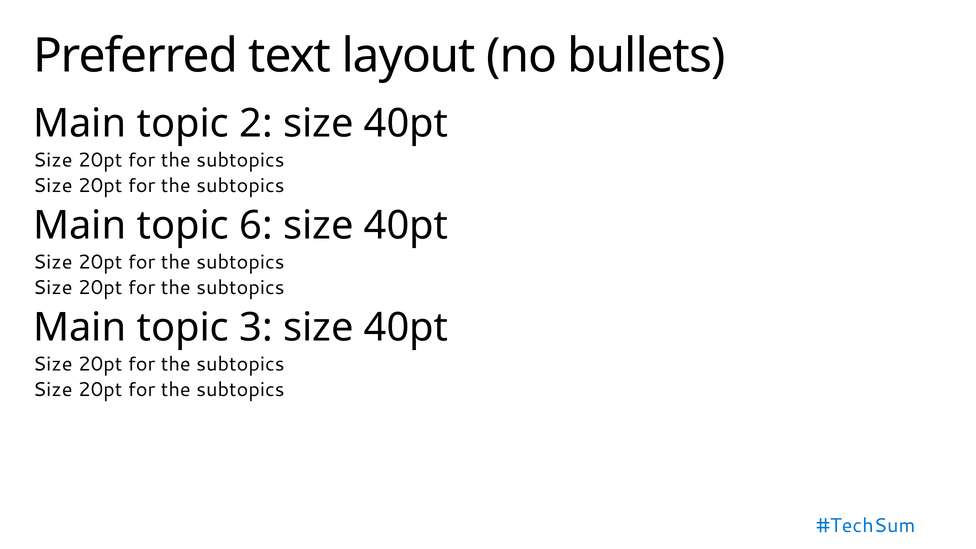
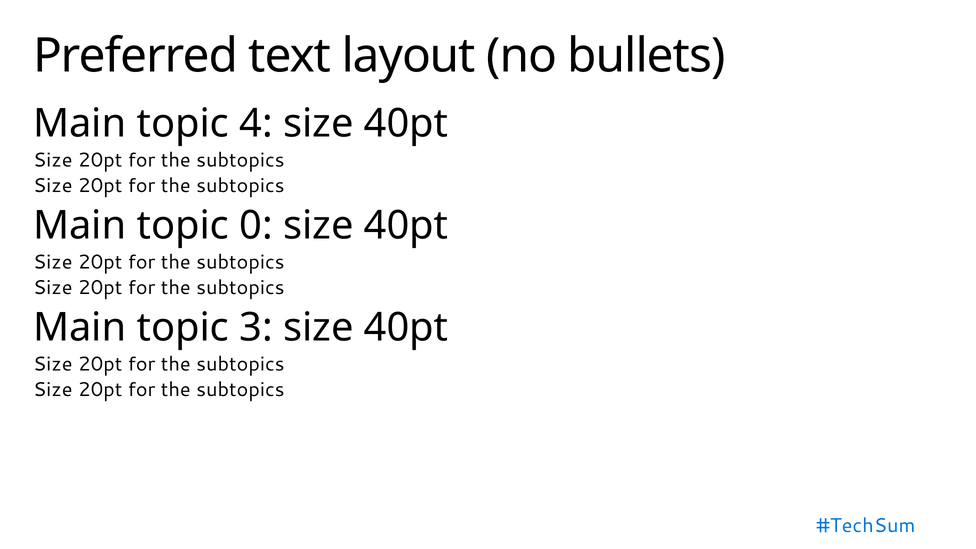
2: 2 -> 4
6: 6 -> 0
